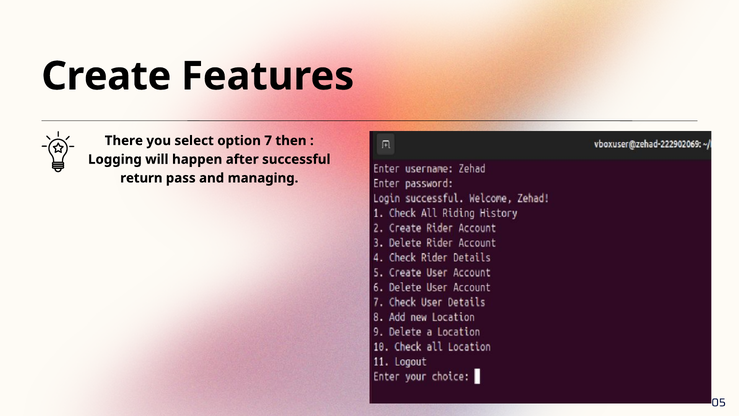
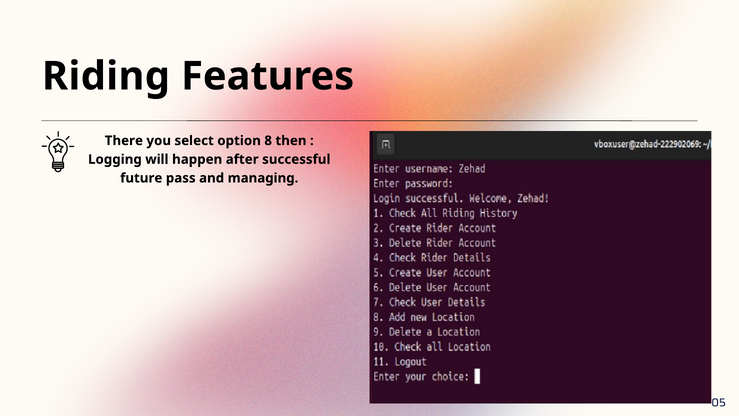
Create: Create -> Riding
7: 7 -> 8
return: return -> future
